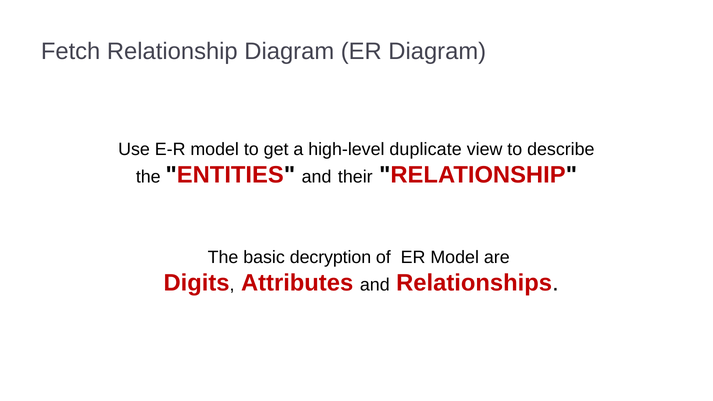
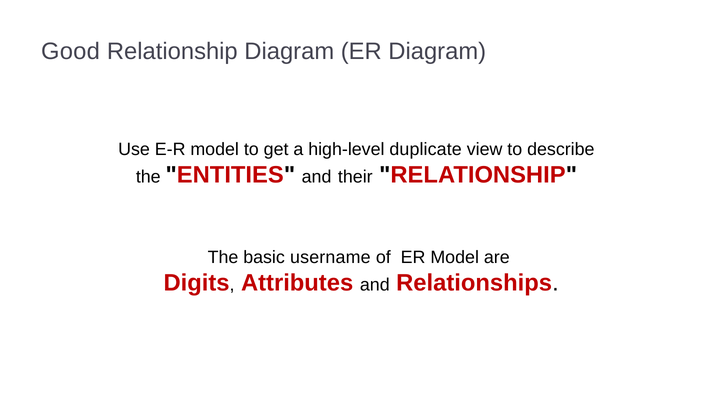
Fetch: Fetch -> Good
decryption: decryption -> username
